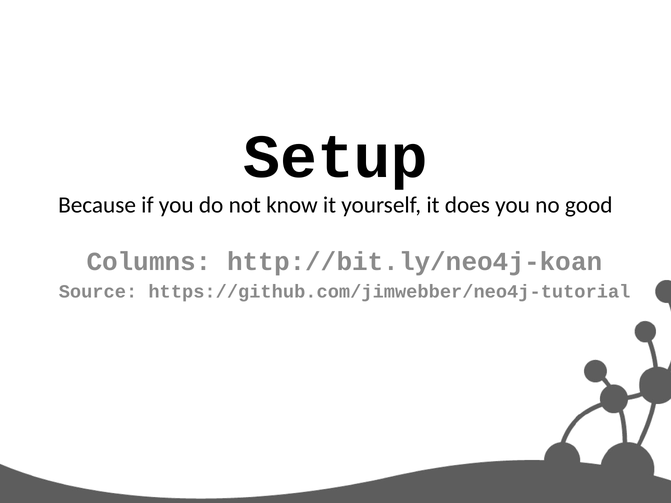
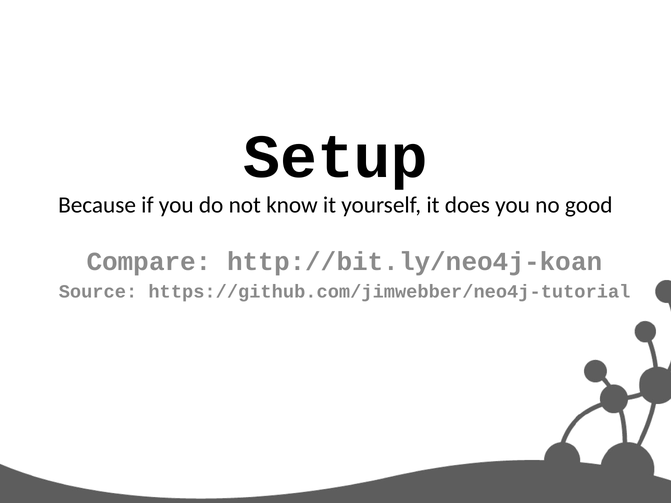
Columns: Columns -> Compare
